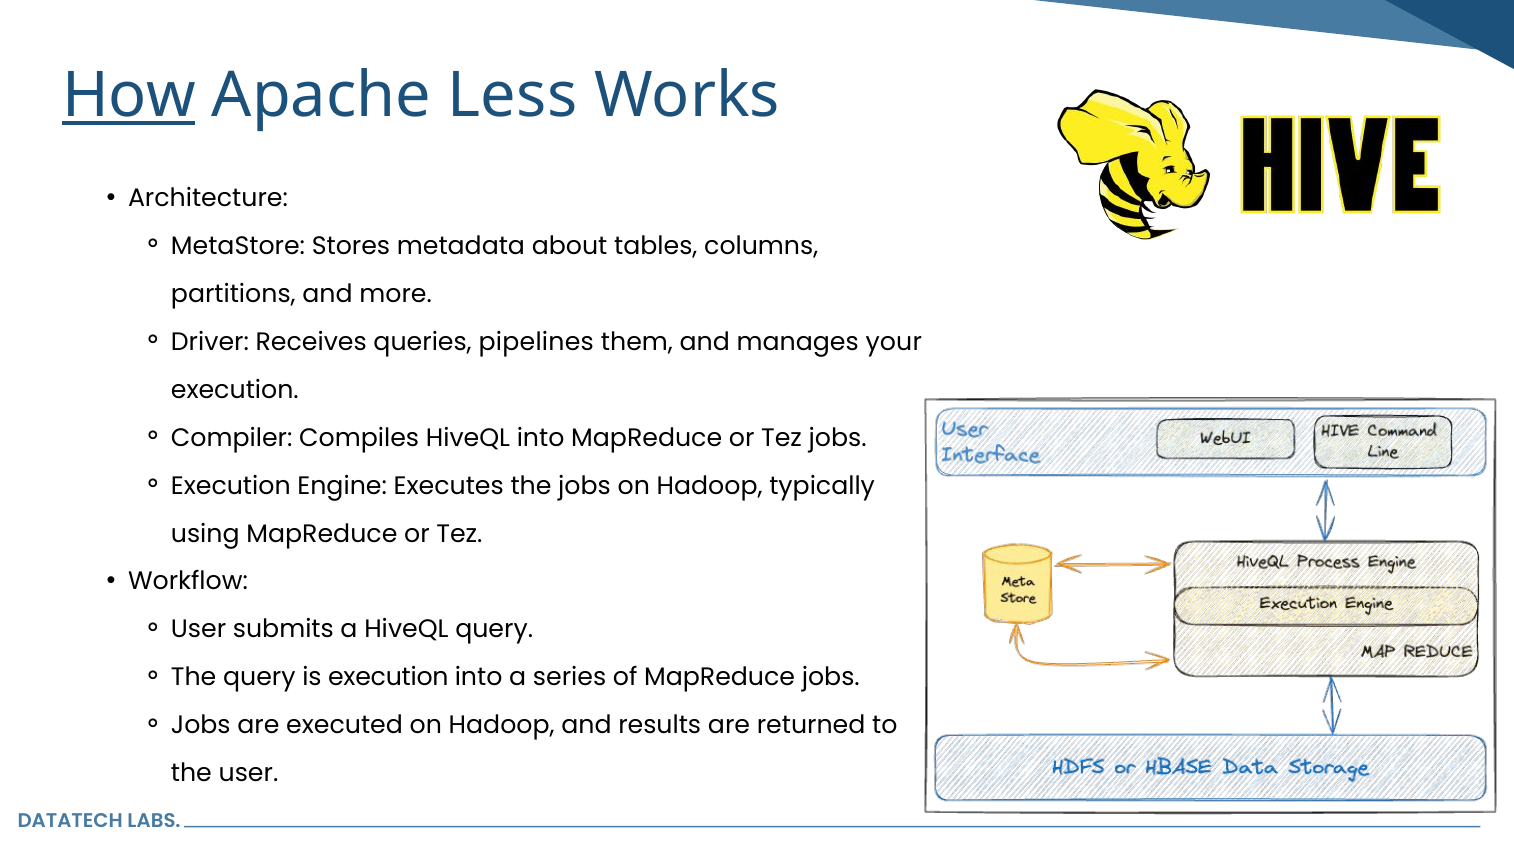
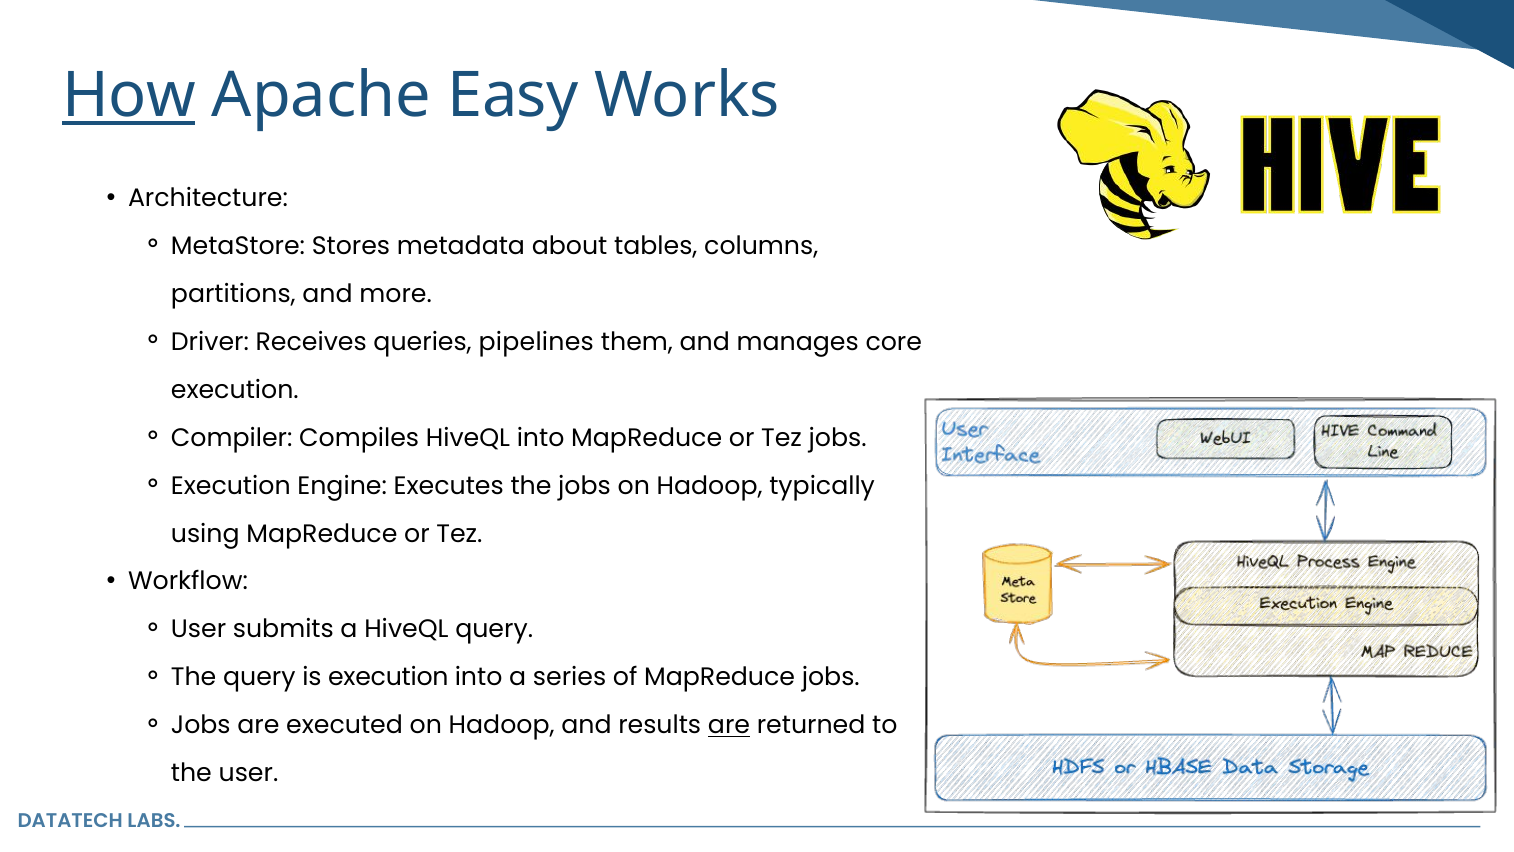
Less: Less -> Easy
your: your -> core
are at (729, 725) underline: none -> present
